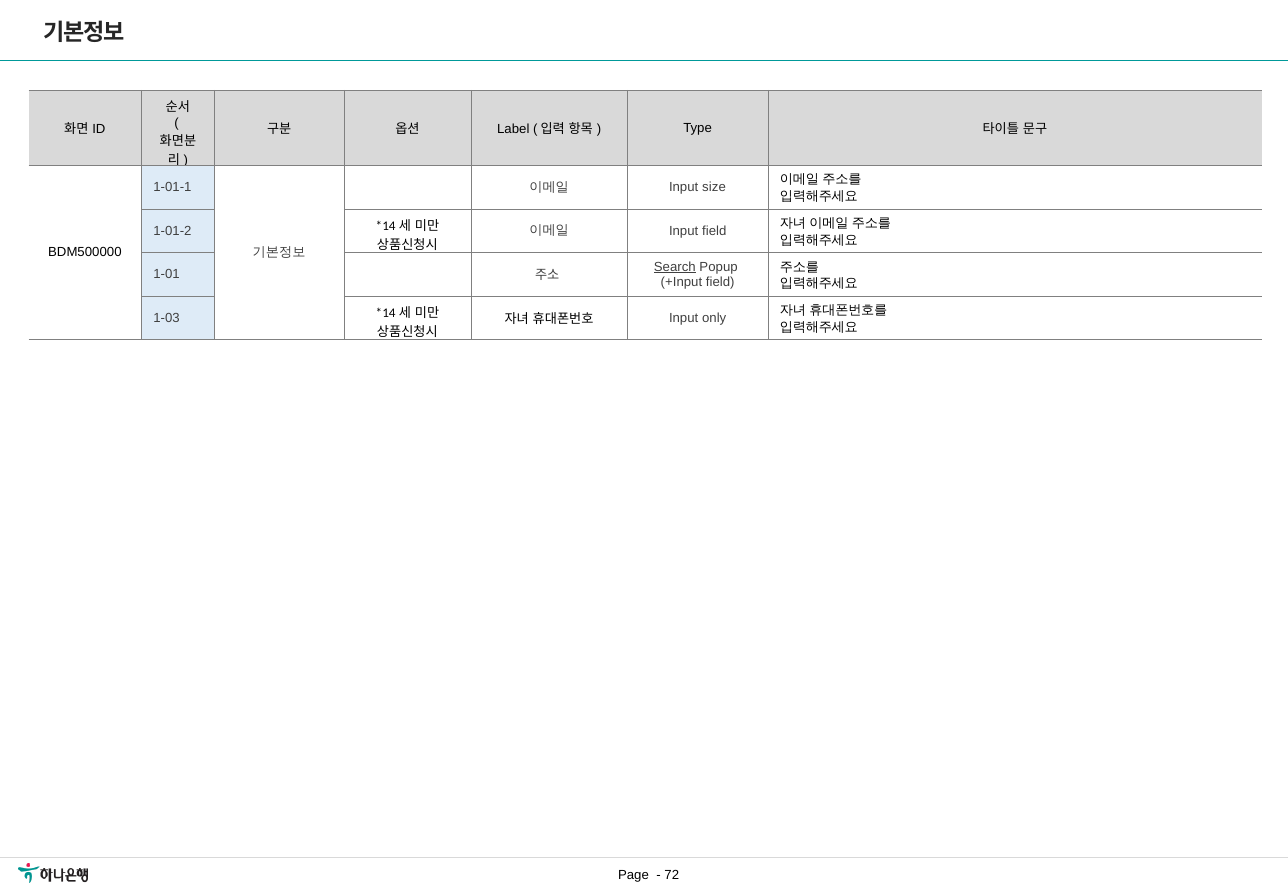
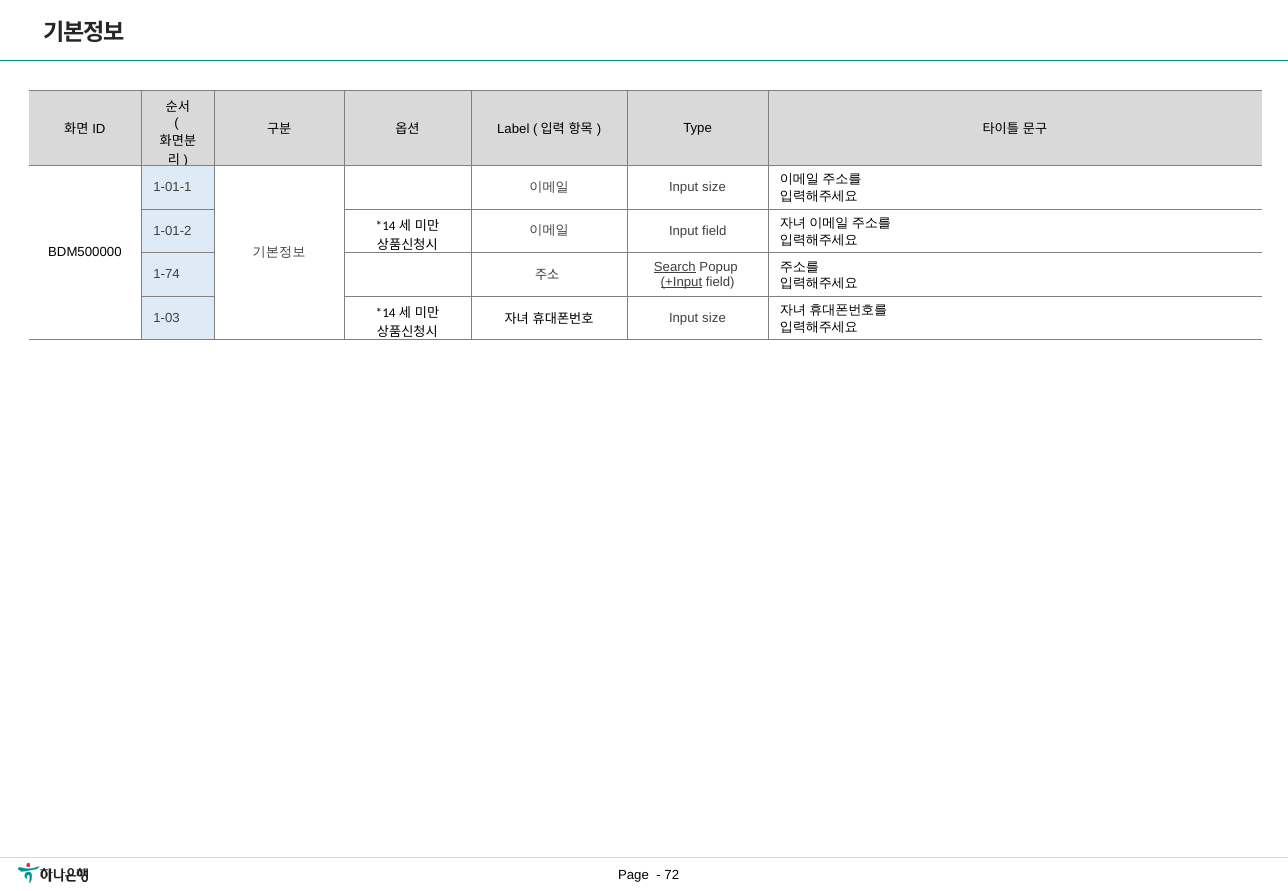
1-01: 1-01 -> 1-74
+Input underline: none -> present
only at (714, 318): only -> size
